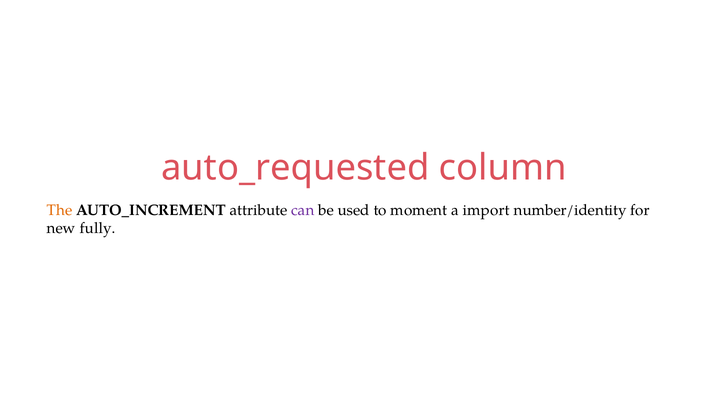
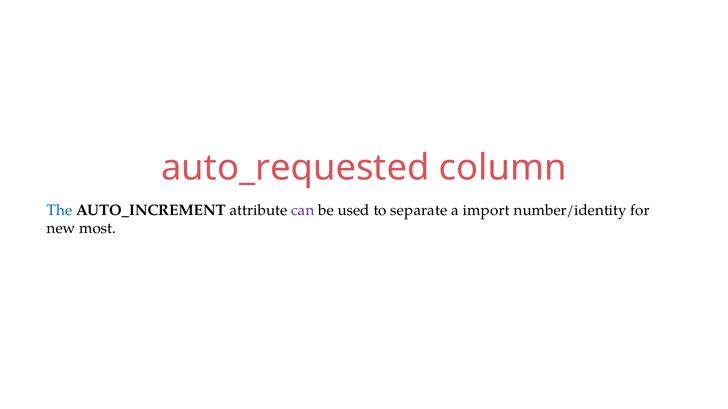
The colour: orange -> blue
moment: moment -> separate
fully: fully -> most
